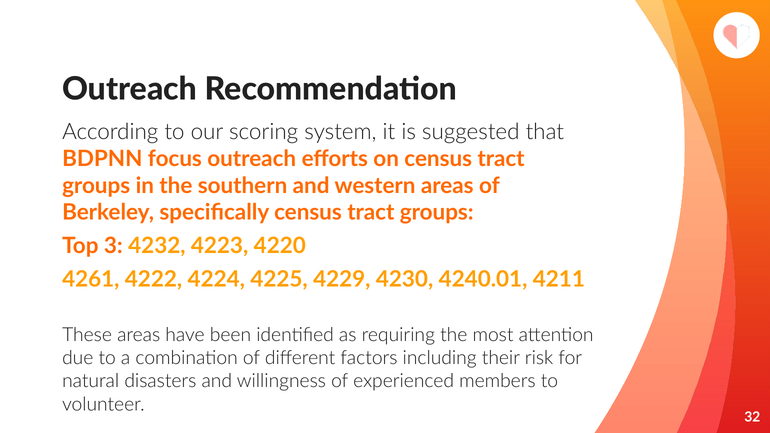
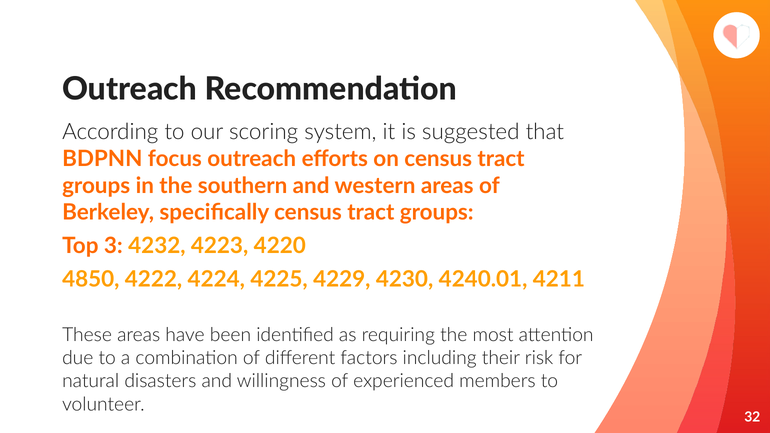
4261: 4261 -> 4850
